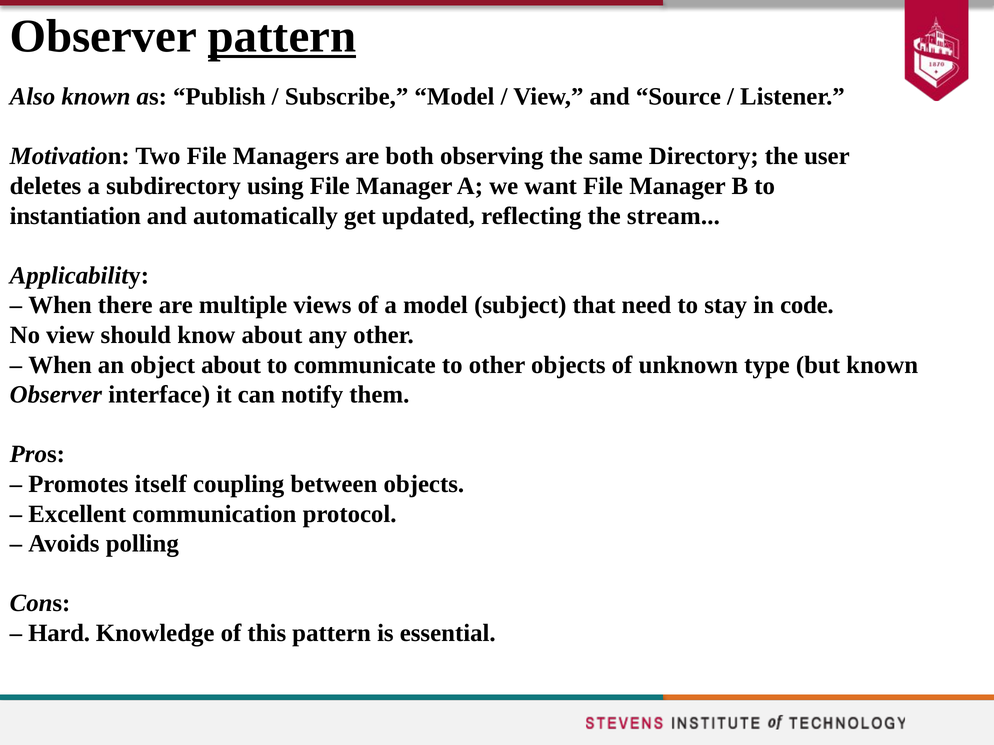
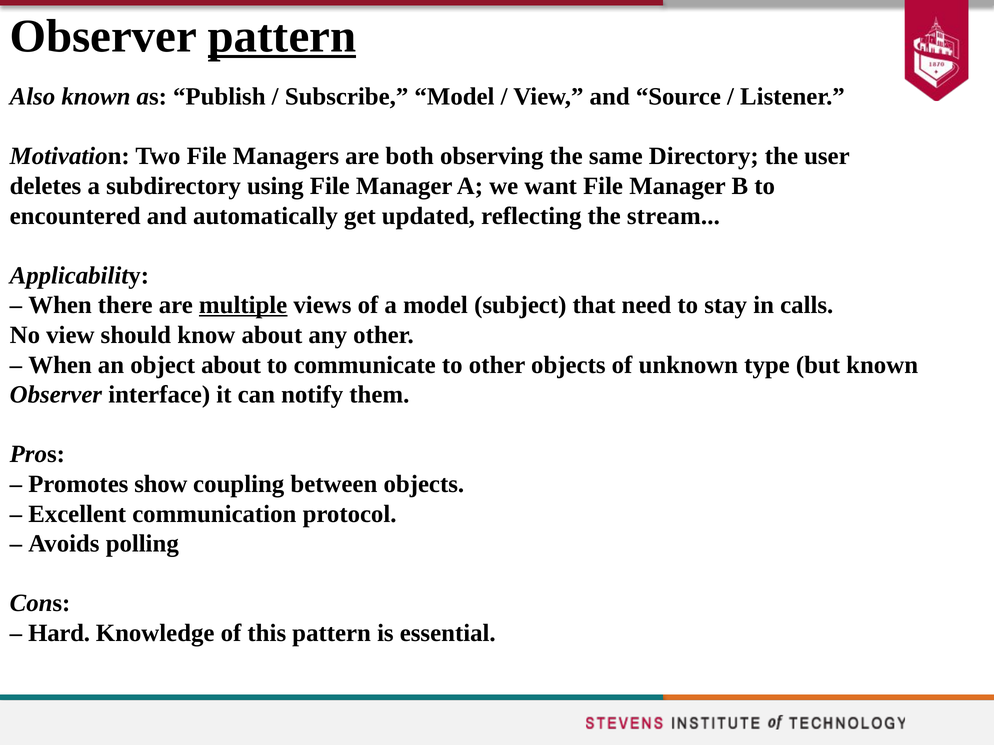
instantiation: instantiation -> encountered
multiple underline: none -> present
code: code -> calls
itself: itself -> show
